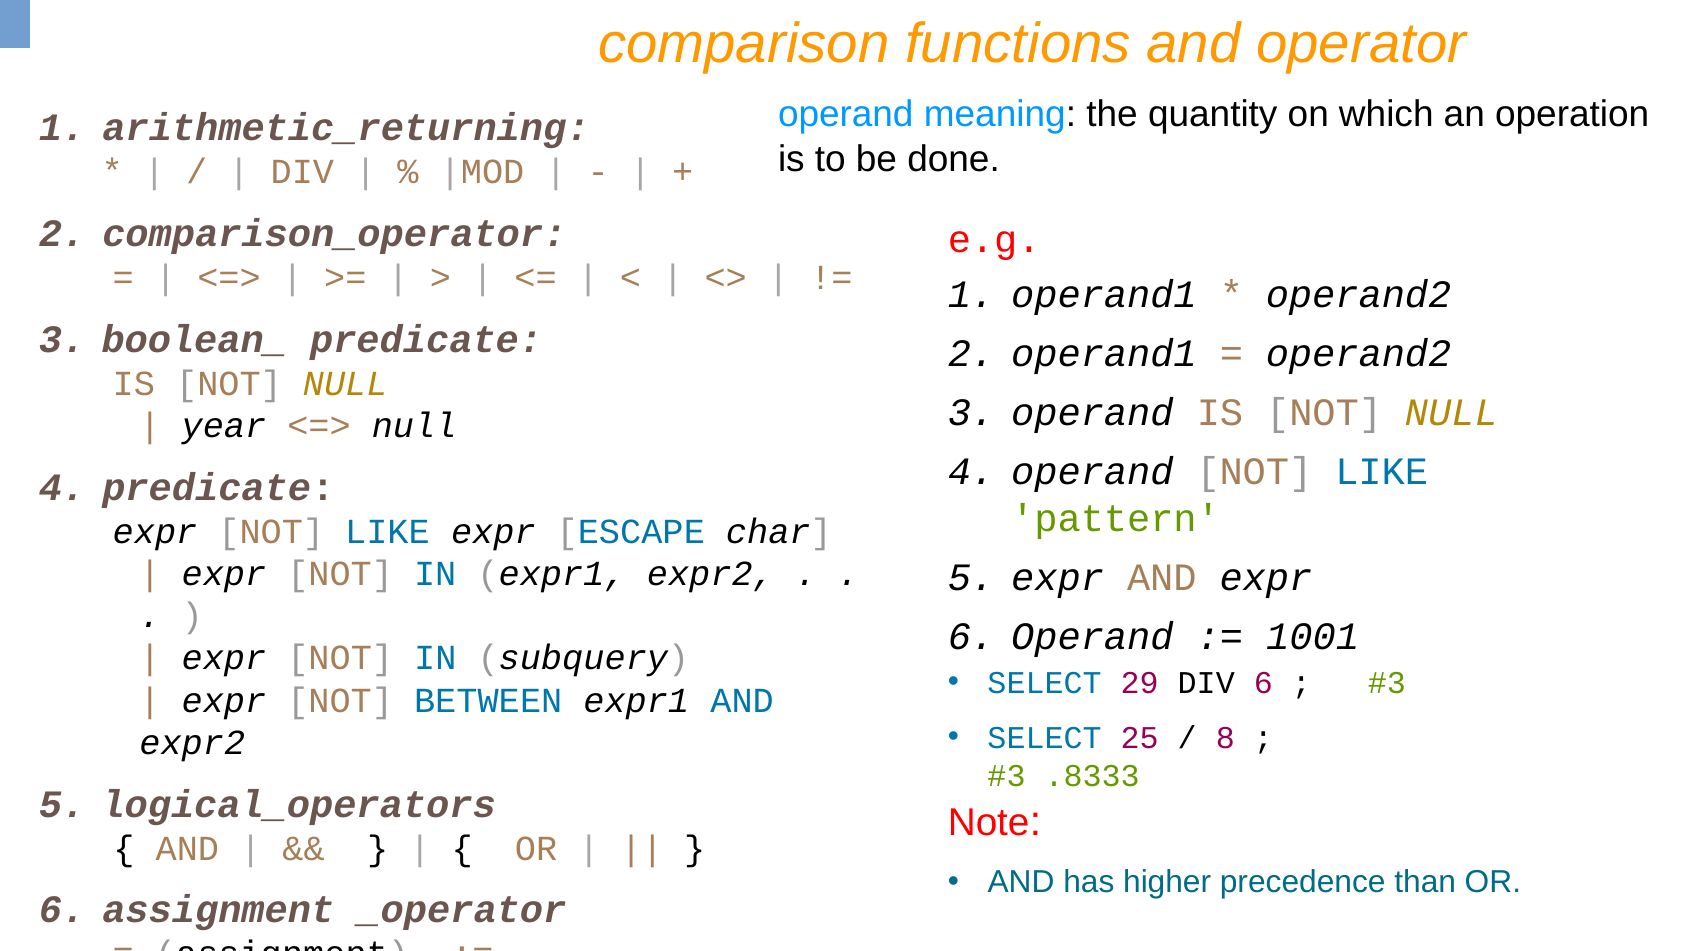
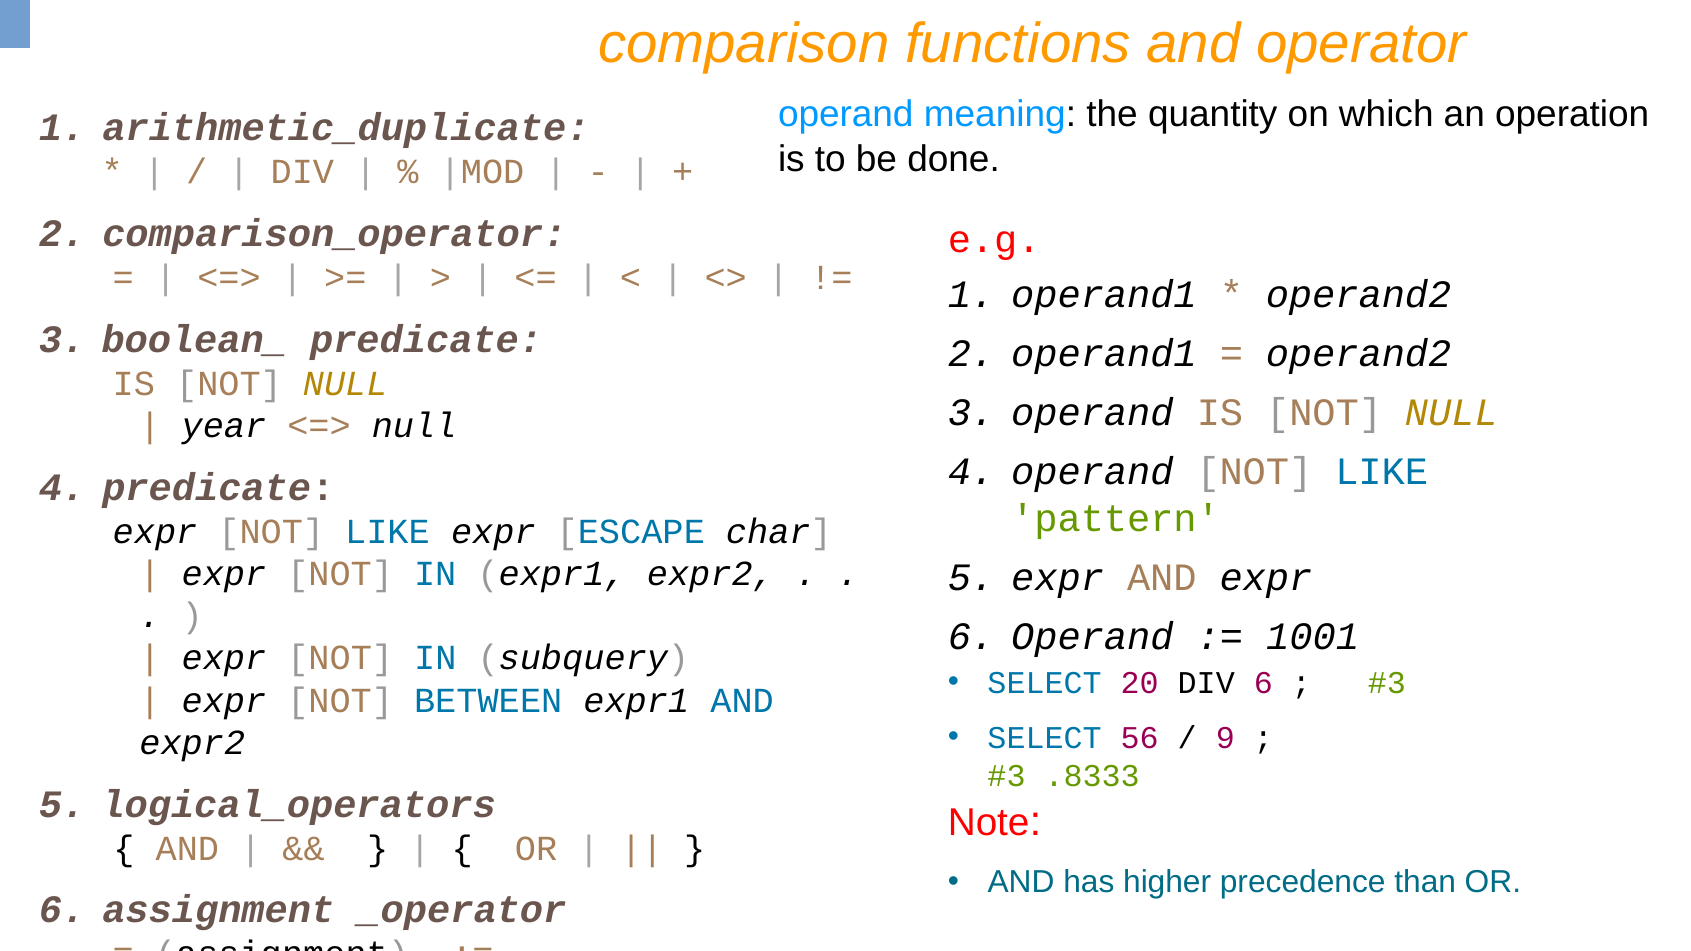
arithmetic_returning: arithmetic_returning -> arithmetic_duplicate
29: 29 -> 20
25: 25 -> 56
8: 8 -> 9
